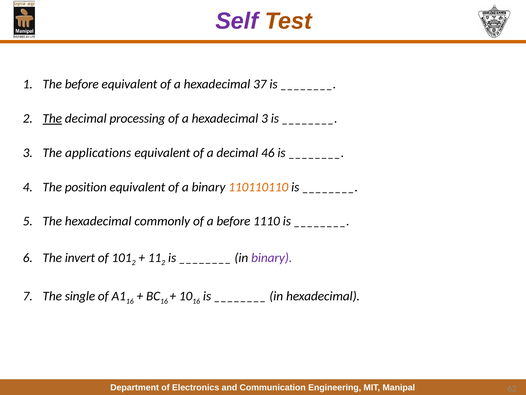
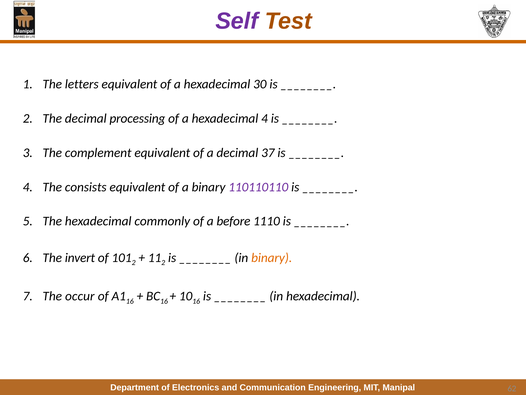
The before: before -> letters
37: 37 -> 30
The at (52, 118) underline: present -> none
hexadecimal 3: 3 -> 4
applications: applications -> complement
46: 46 -> 37
position: position -> consists
110110110 colour: orange -> purple
binary at (272, 257) colour: purple -> orange
single: single -> occur
